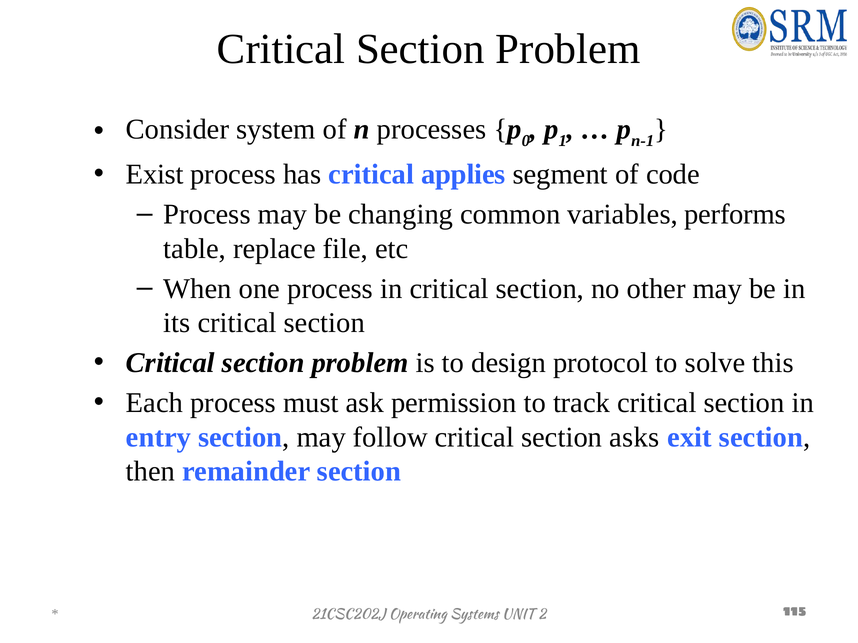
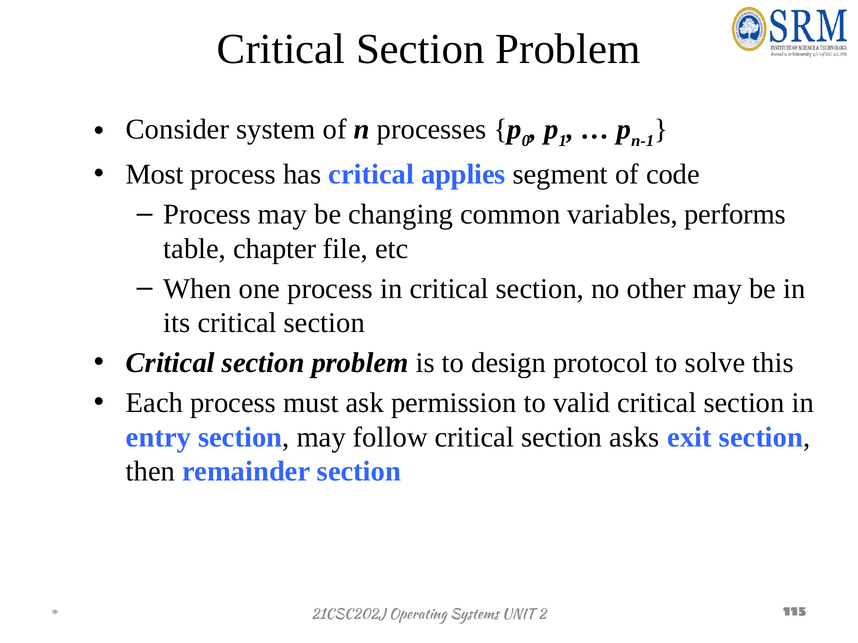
Exist: Exist -> Most
replace: replace -> chapter
track: track -> valid
